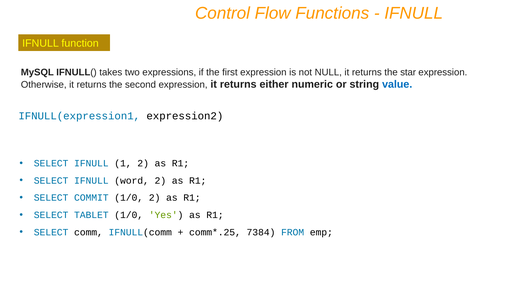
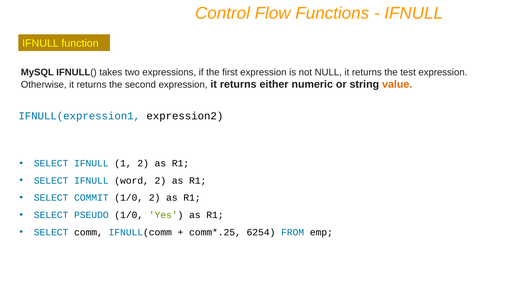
star: star -> test
value colour: blue -> orange
TABLET: TABLET -> PSEUDO
7384: 7384 -> 6254
